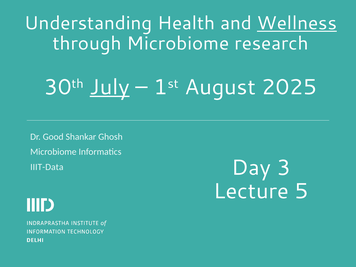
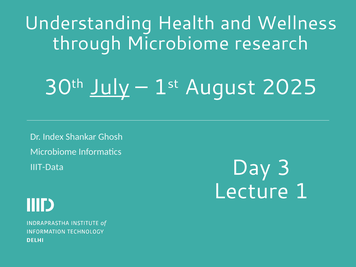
Wellness underline: present -> none
Good: Good -> Index
5: 5 -> 1
